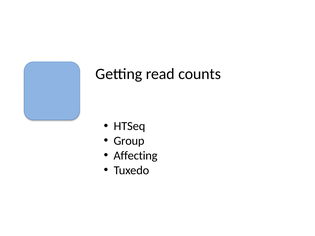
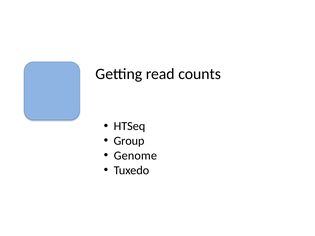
Affecting: Affecting -> Genome
